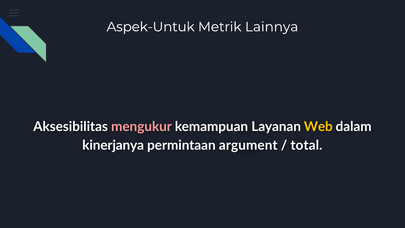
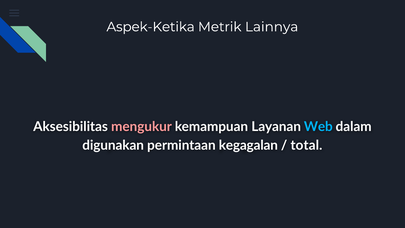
Aspek-Untuk: Aspek-Untuk -> Aspek-Ketika
Web colour: yellow -> light blue
kinerjanya: kinerjanya -> digunakan
argument: argument -> kegagalan
